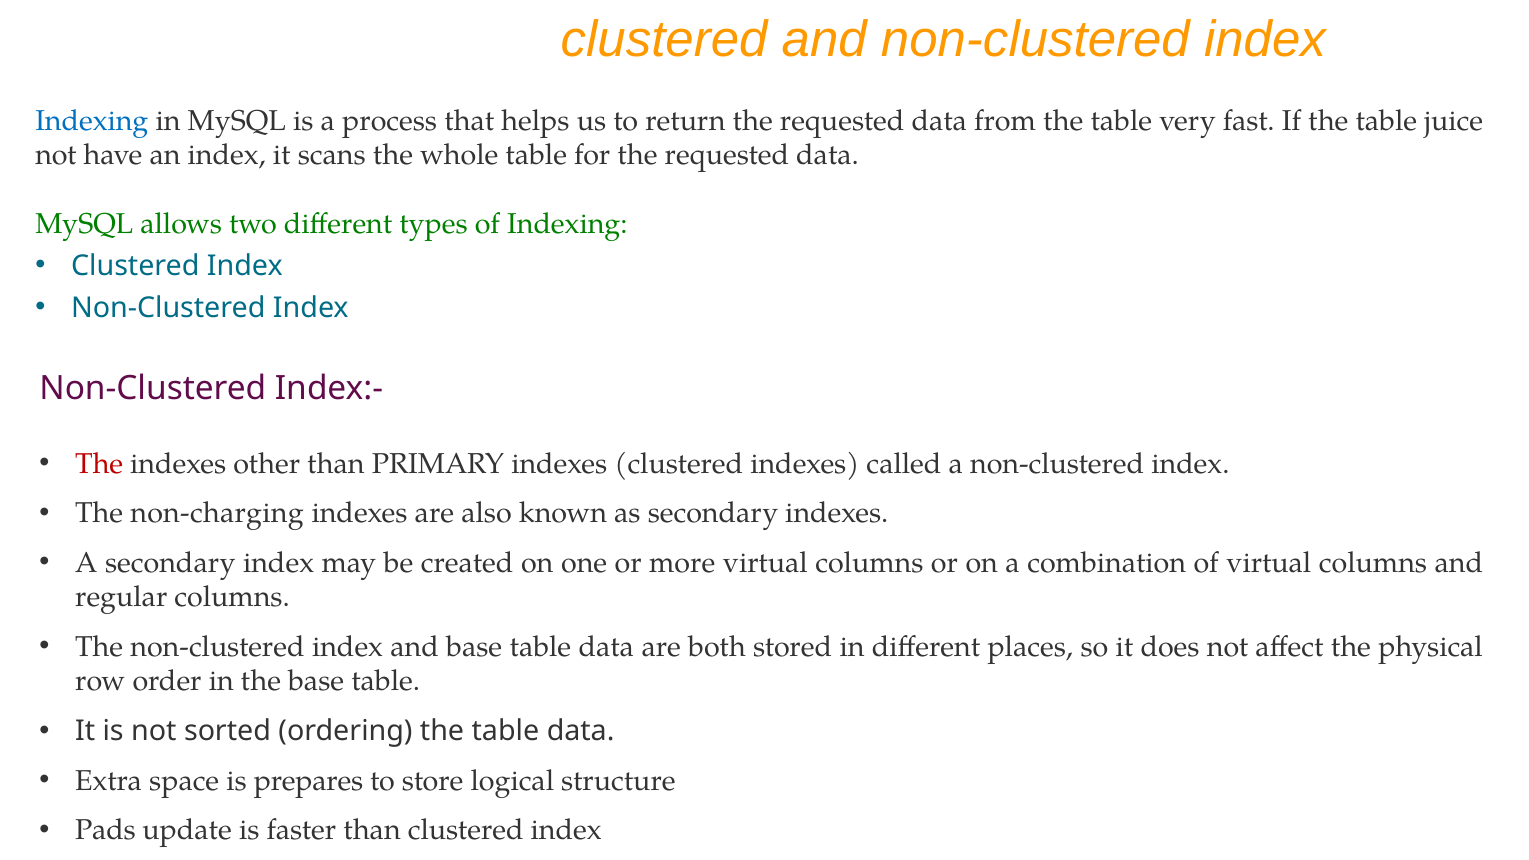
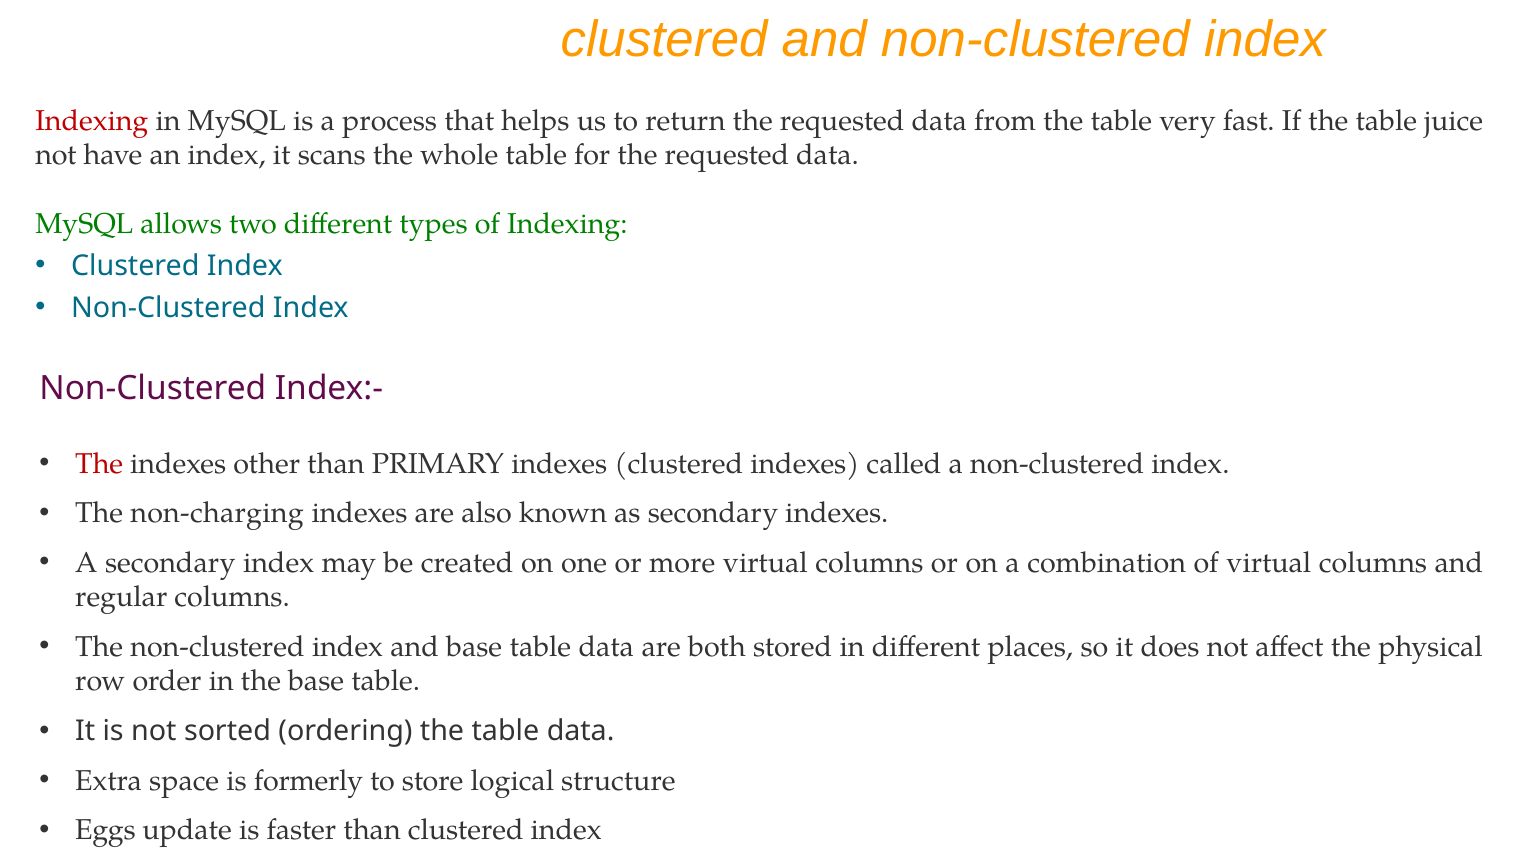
Indexing at (92, 121) colour: blue -> red
prepares: prepares -> formerly
Pads: Pads -> Eggs
